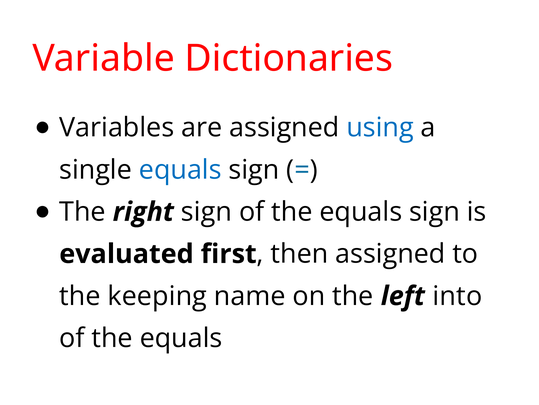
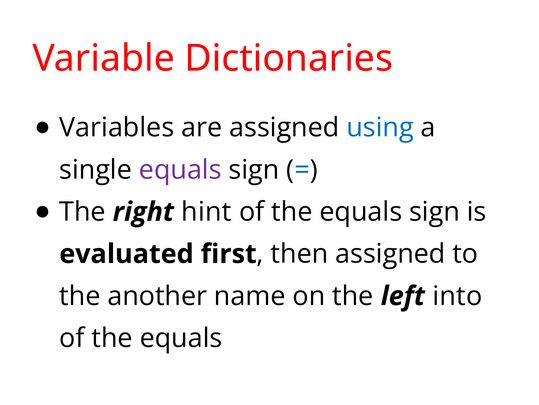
equals at (180, 170) colour: blue -> purple
right sign: sign -> hint
keeping: keeping -> another
